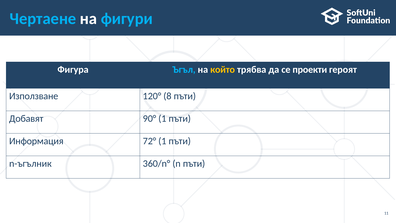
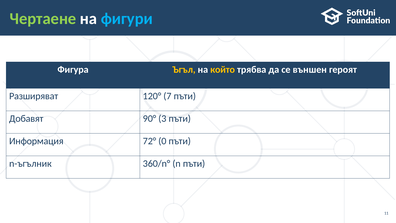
Чертаене colour: light blue -> light green
Ъгъл colour: light blue -> yellow
проекти: проекти -> външен
Използване: Използване -> Разширяват
8: 8 -> 7
90° 1: 1 -> 3
72° 1: 1 -> 0
